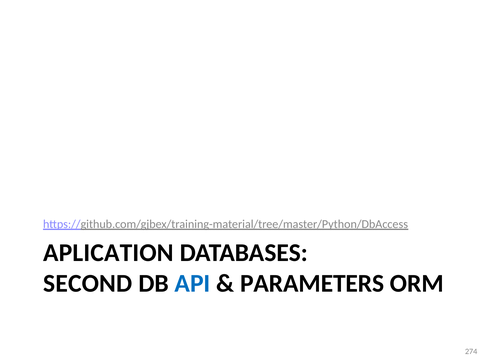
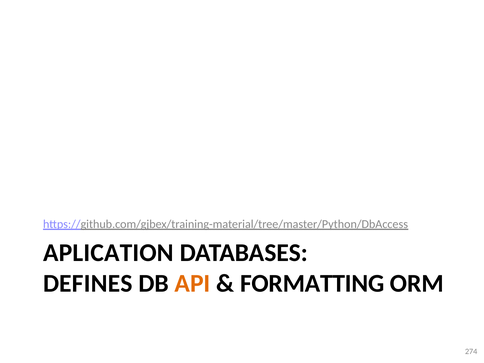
SECOND: SECOND -> DEFINES
API colour: blue -> orange
PARAMETERS: PARAMETERS -> FORMATTING
